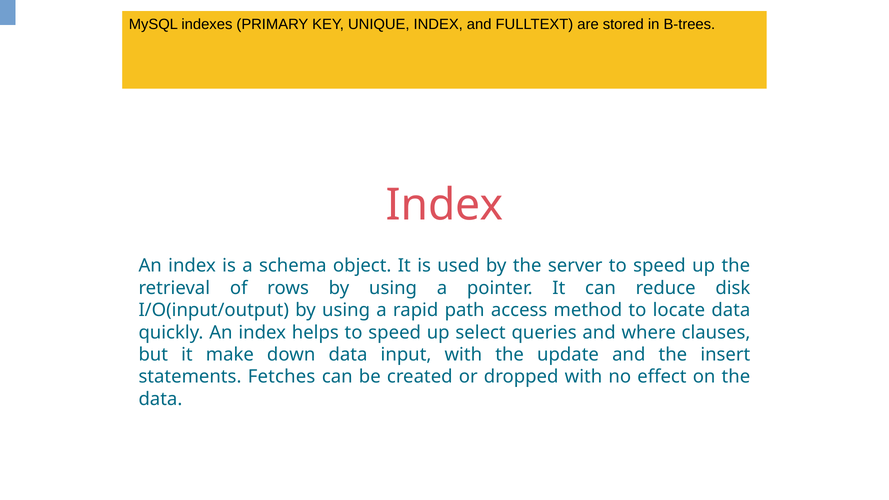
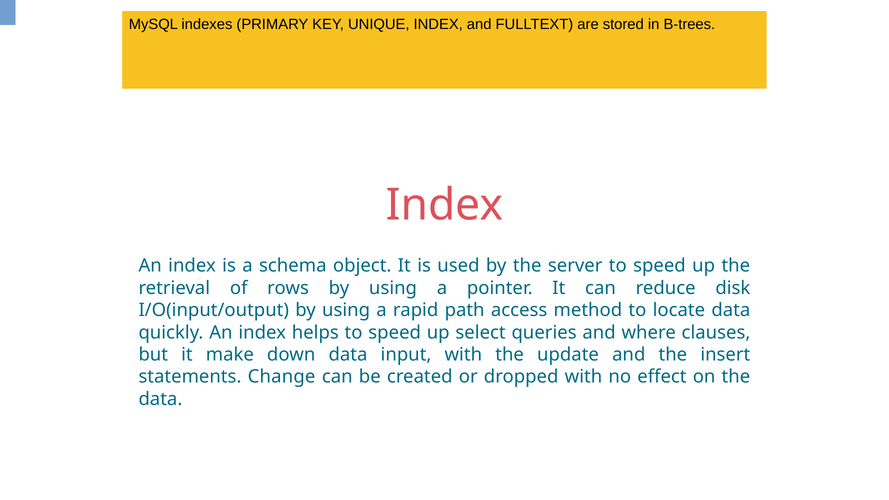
Fetches: Fetches -> Change
